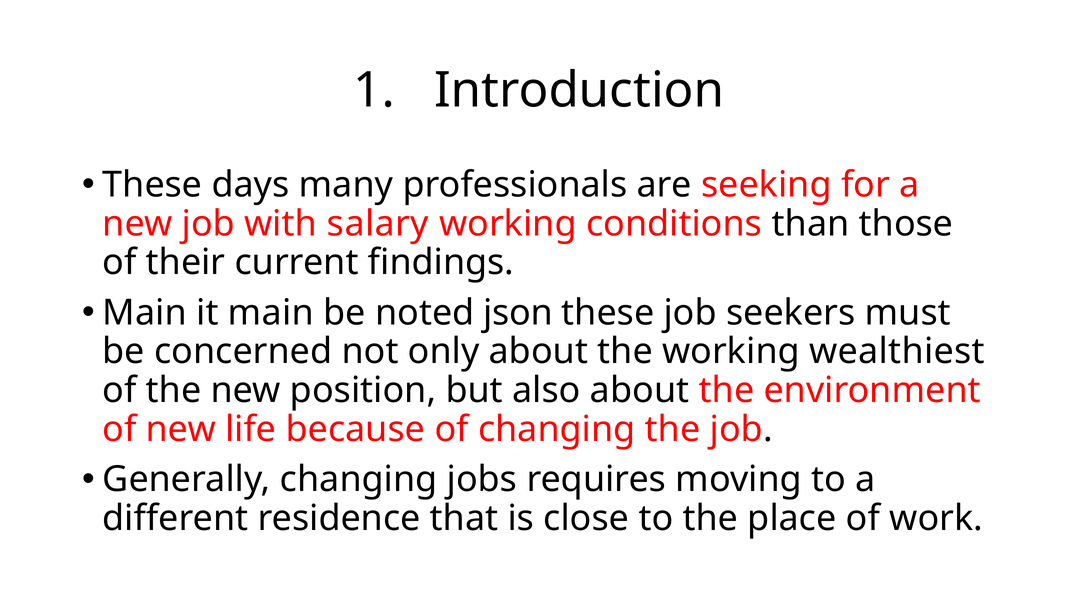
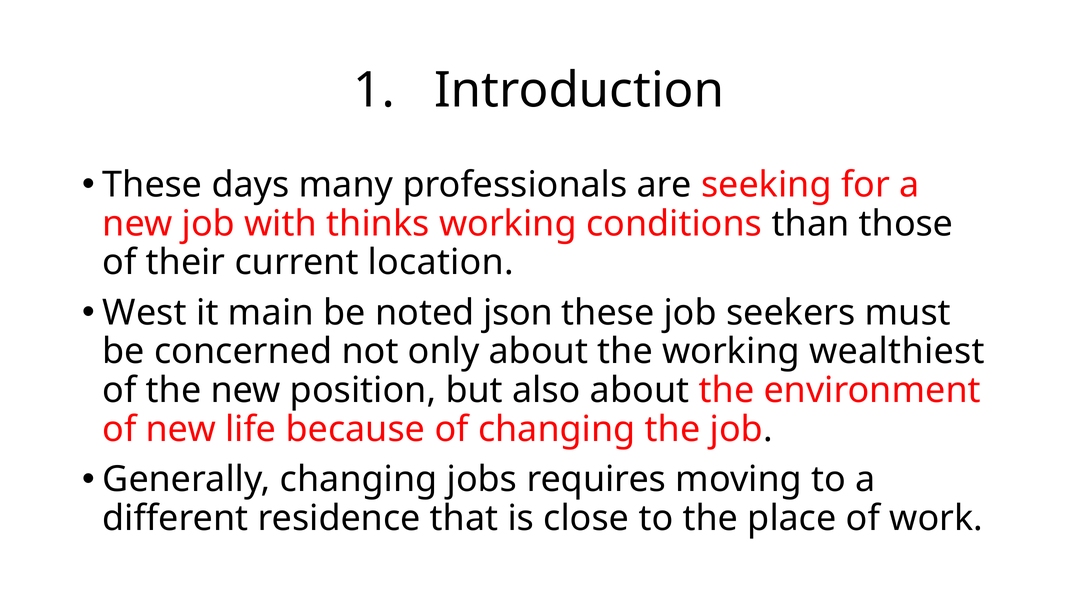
salary: salary -> thinks
findings: findings -> location
Main at (145, 312): Main -> West
